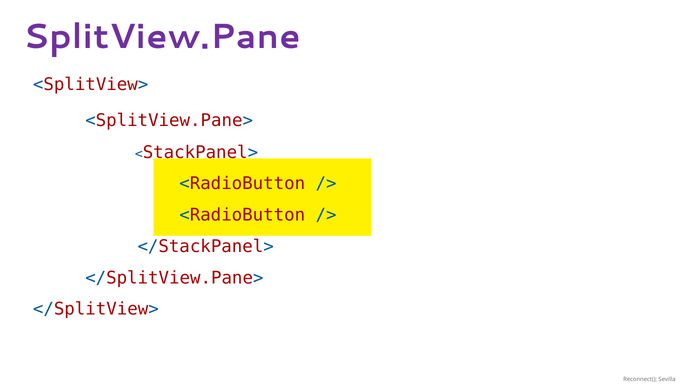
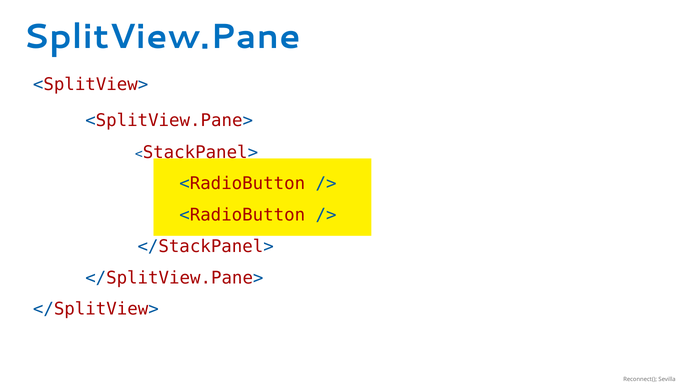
SplitView.Pane colour: purple -> blue
